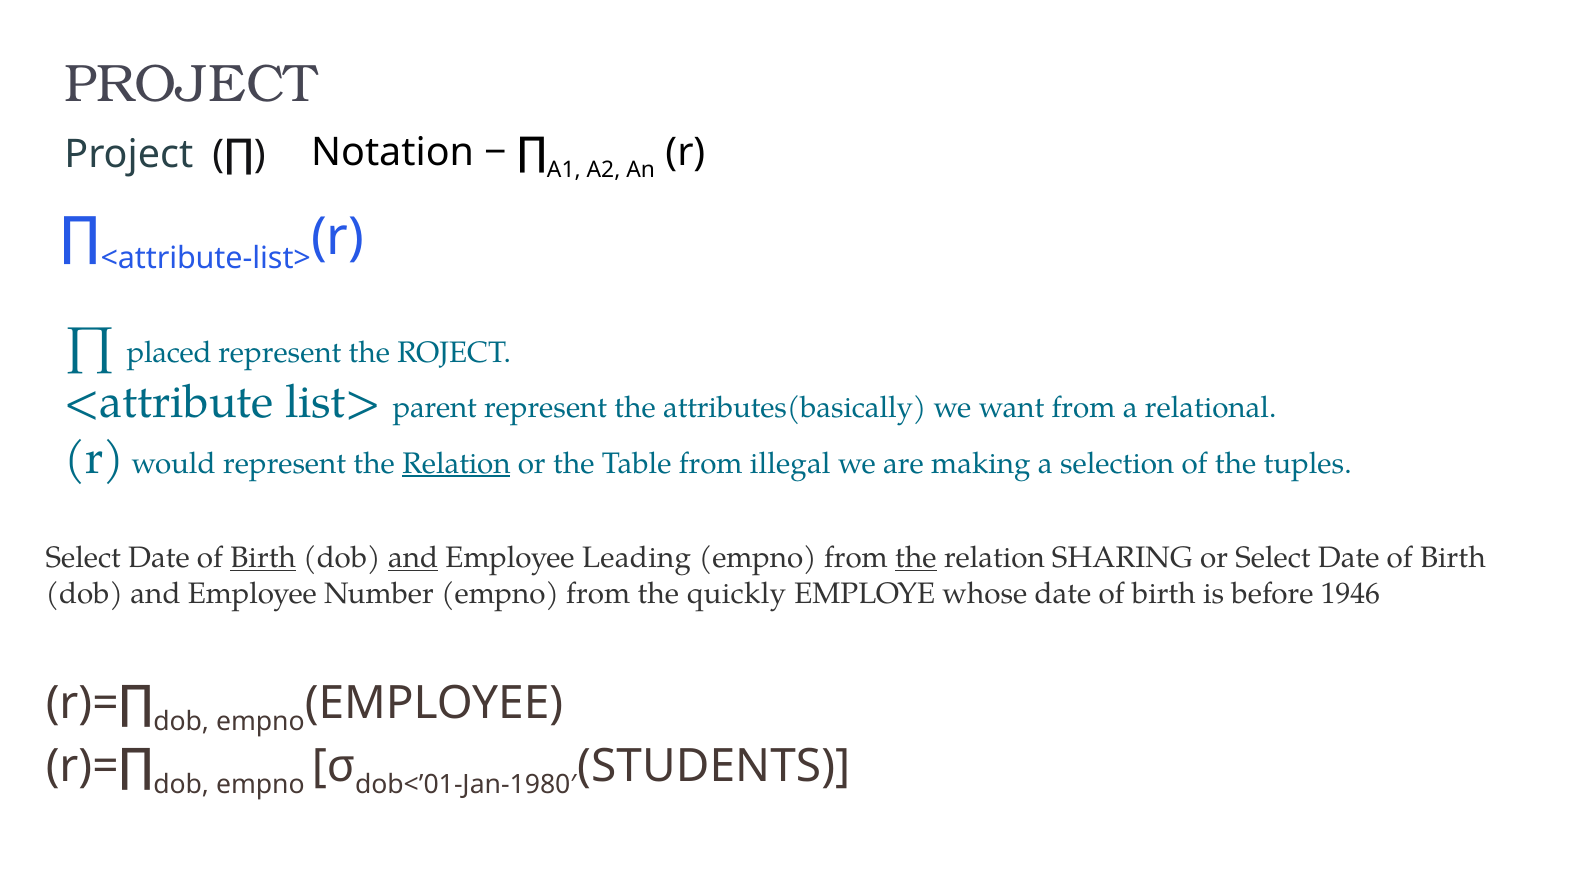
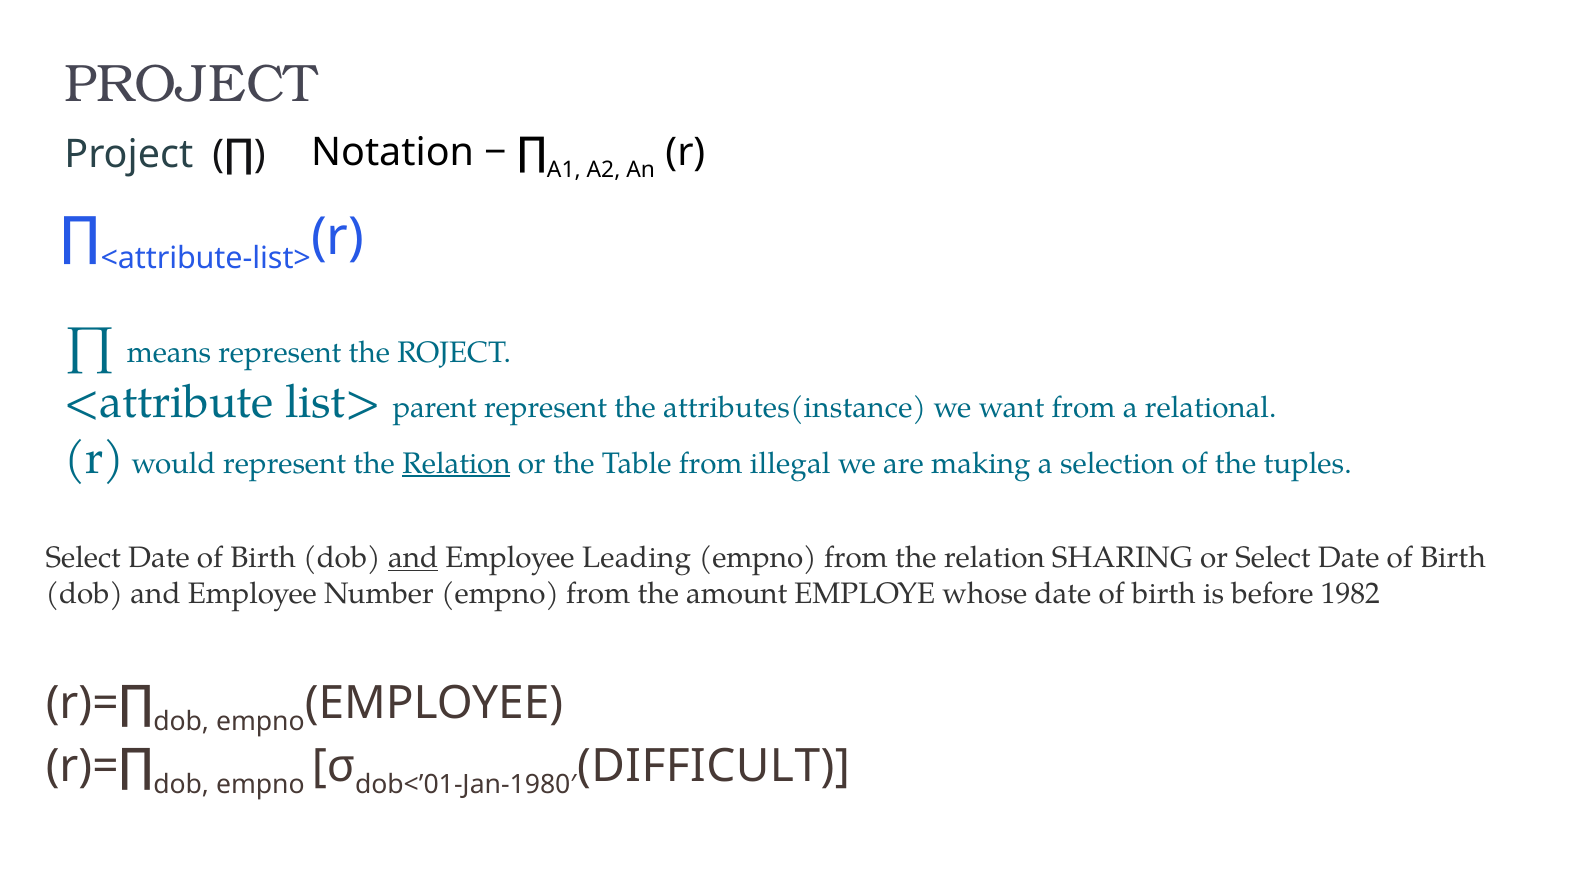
placed: placed -> means
attributes(basically: attributes(basically -> attributes(instance
Birth at (263, 558) underline: present -> none
the at (916, 558) underline: present -> none
quickly: quickly -> amount
1946: 1946 -> 1982
STUDENTS: STUDENTS -> DIFFICULT
